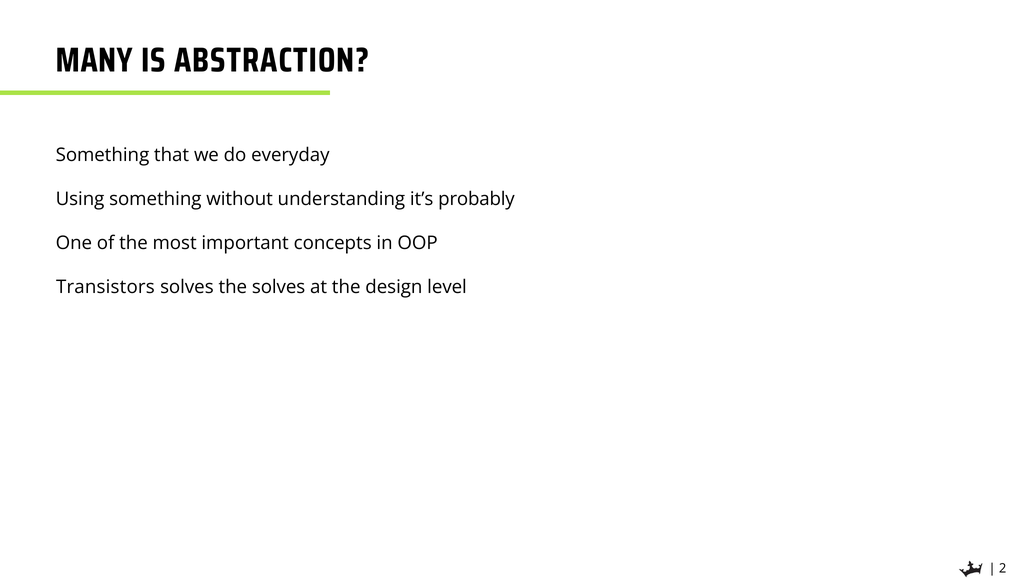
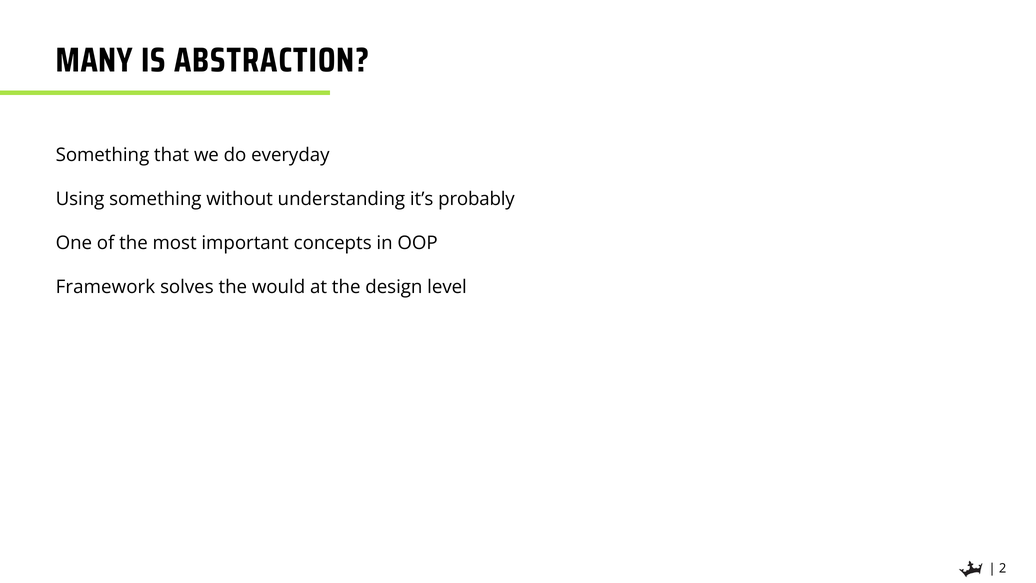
Transistors: Transistors -> Framework
the solves: solves -> would
